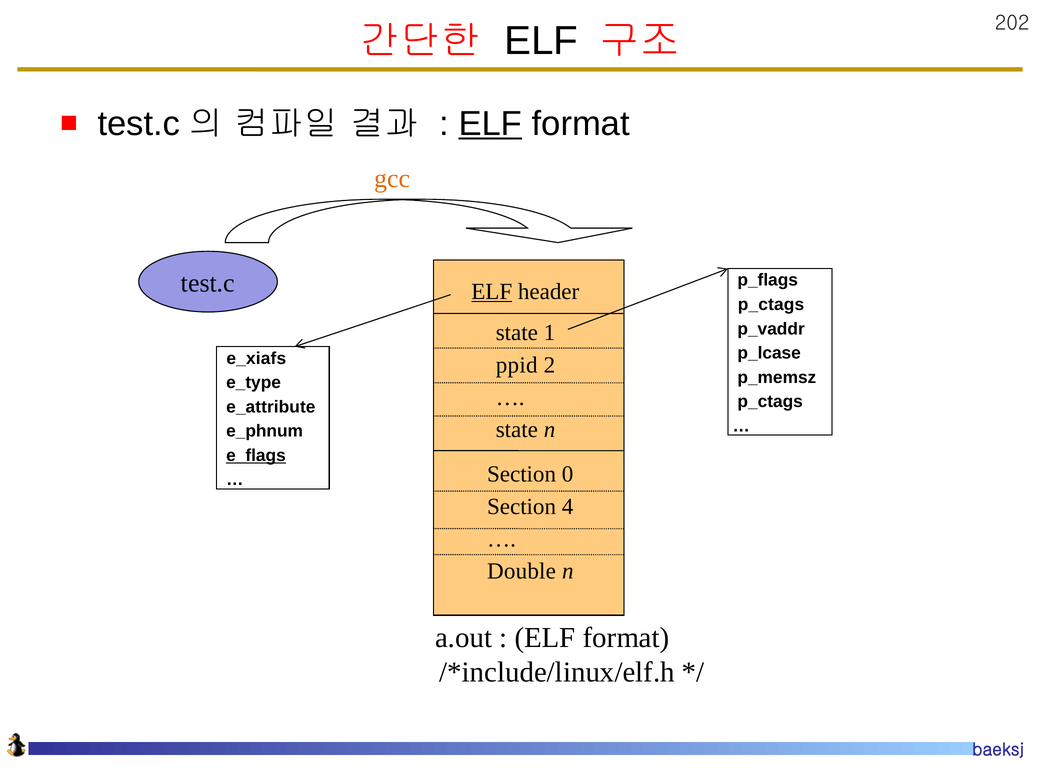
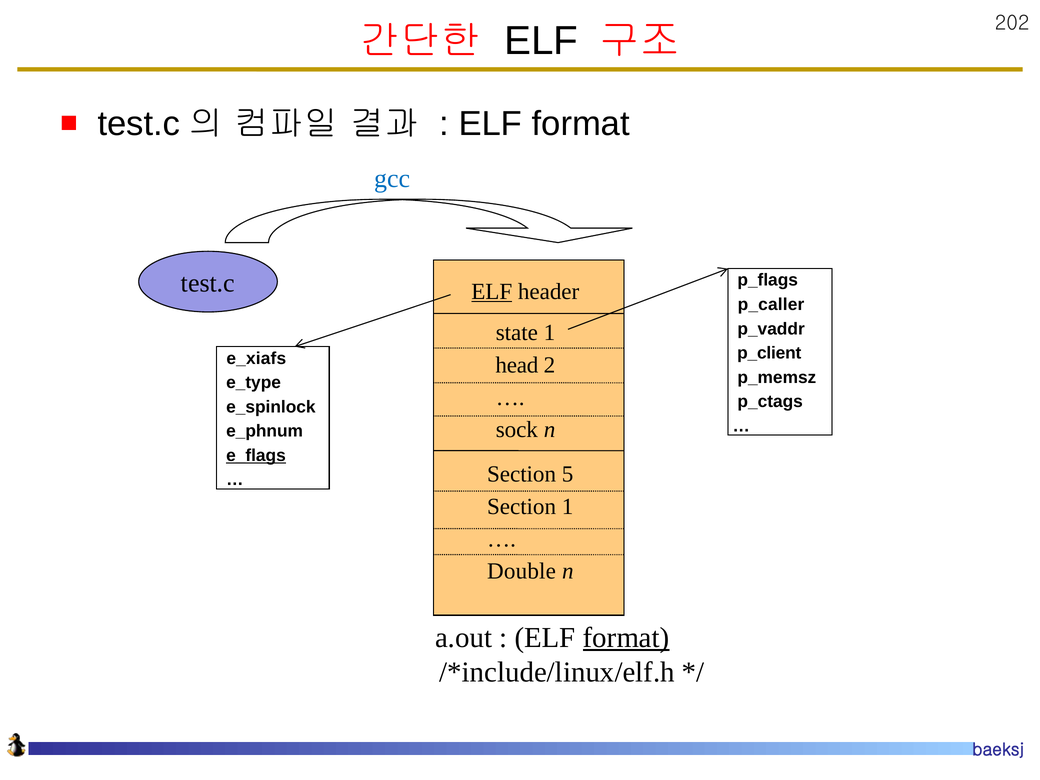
ELF at (490, 124) underline: present -> none
gcc colour: orange -> blue
p_ctags at (771, 305): p_ctags -> p_caller
p_lcase: p_lcase -> p_client
ppid: ppid -> head
e_attribute: e_attribute -> e_spinlock
state at (517, 430): state -> sock
0: 0 -> 5
Section 4: 4 -> 1
format at (626, 638) underline: none -> present
